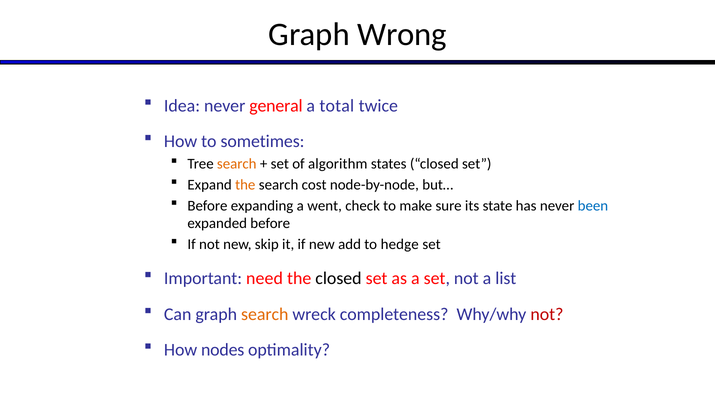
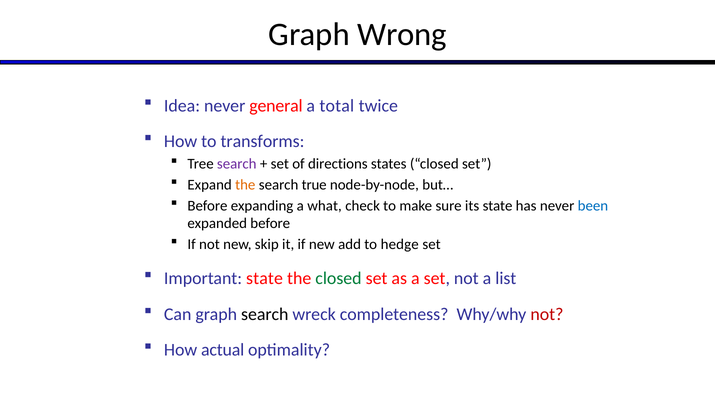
sometimes: sometimes -> transforms
search at (237, 164) colour: orange -> purple
algorithm: algorithm -> directions
cost: cost -> true
went: went -> what
Important need: need -> state
closed at (338, 279) colour: black -> green
search at (265, 314) colour: orange -> black
nodes: nodes -> actual
